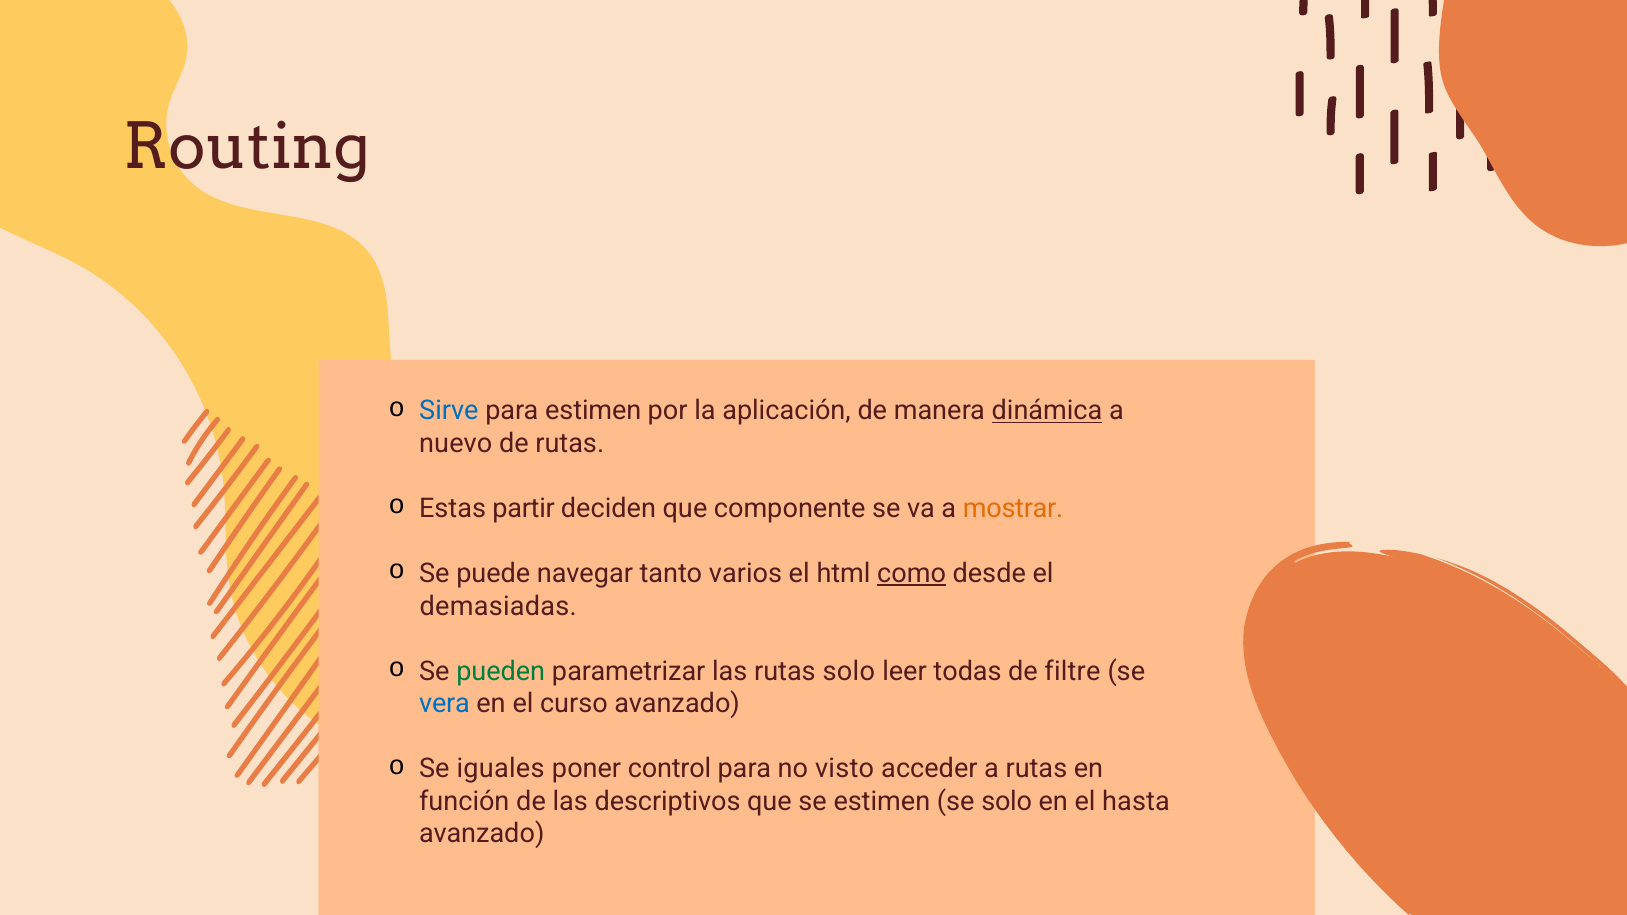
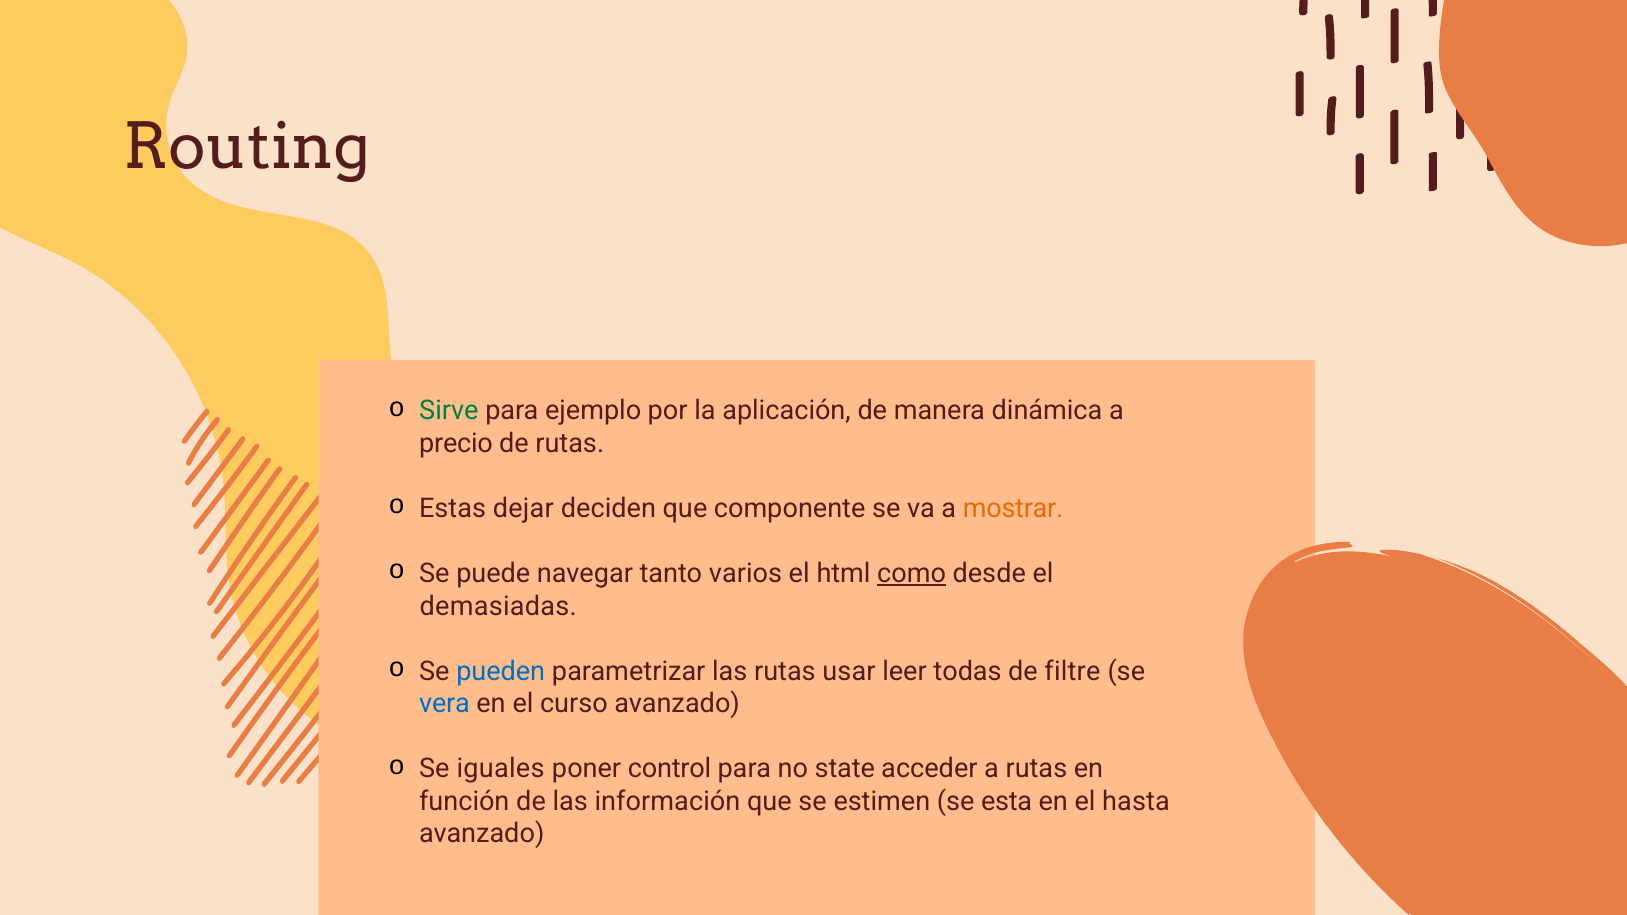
Sirve colour: blue -> green
para estimen: estimen -> ejemplo
dinámica underline: present -> none
nuevo: nuevo -> precio
partir: partir -> dejar
pueden colour: green -> blue
rutas solo: solo -> usar
visto: visto -> state
descriptivos: descriptivos -> información
se solo: solo -> esta
